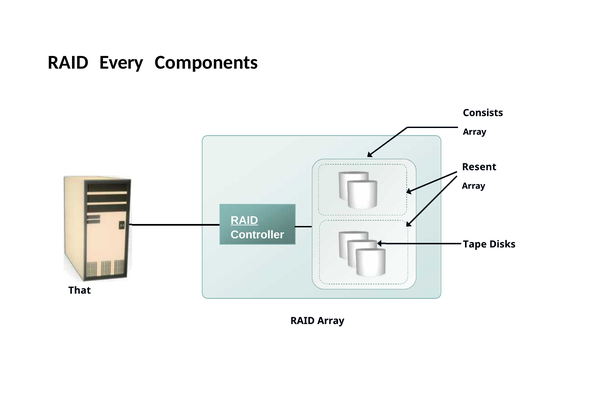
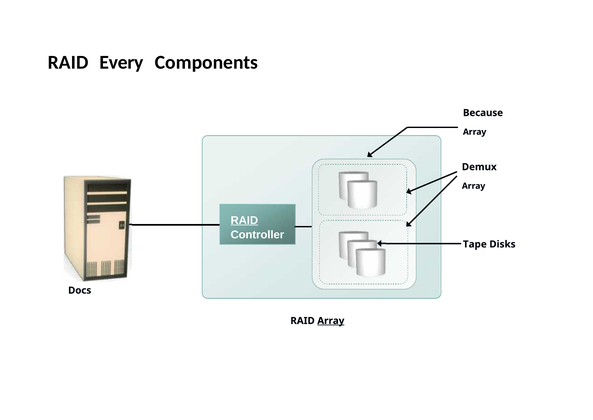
Consists: Consists -> Because
Resent: Resent -> Demux
That: That -> Docs
Array at (331, 321) underline: none -> present
